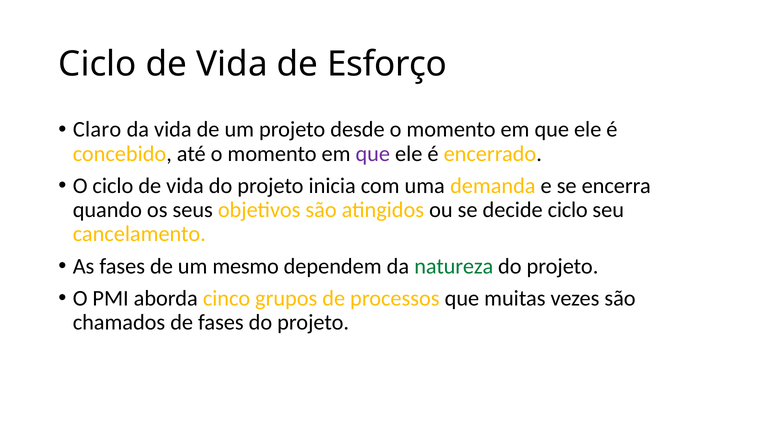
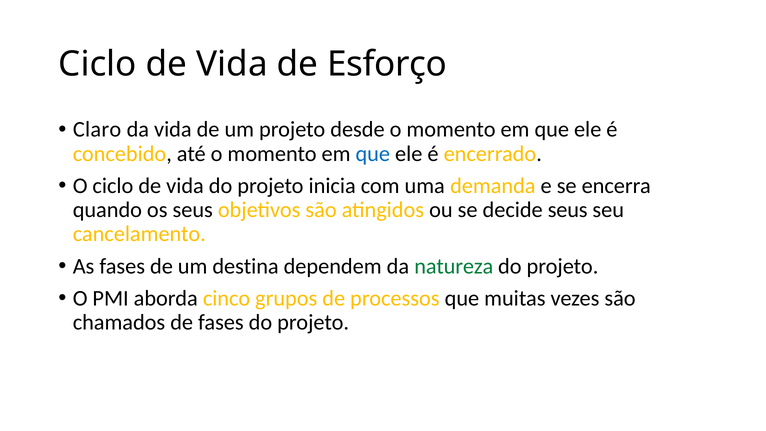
que at (373, 154) colour: purple -> blue
decide ciclo: ciclo -> seus
mesmo: mesmo -> destina
